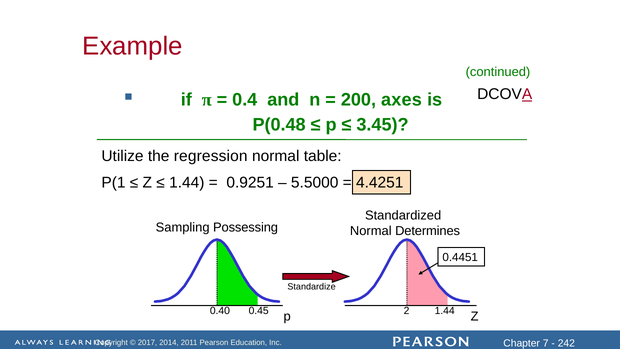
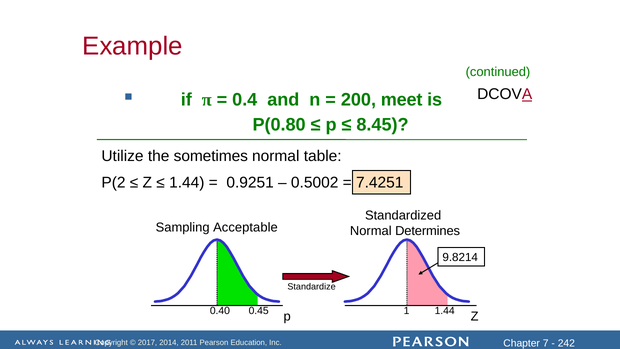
axes: axes -> meet
P(0.48: P(0.48 -> P(0.80
3.45: 3.45 -> 8.45
regression: regression -> sometimes
P(1: P(1 -> P(2
5.5000: 5.5000 -> 0.5002
4.4251: 4.4251 -> 7.4251
Possessing: Possessing -> Acceptable
0.4451: 0.4451 -> 9.8214
2: 2 -> 1
